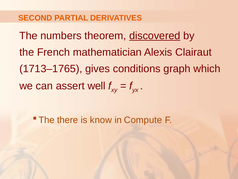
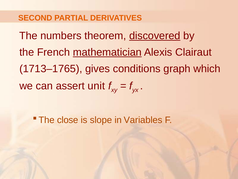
mathematician underline: none -> present
well: well -> unit
there: there -> close
know: know -> slope
Compute: Compute -> Variables
